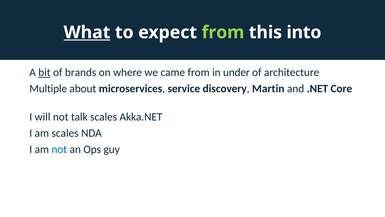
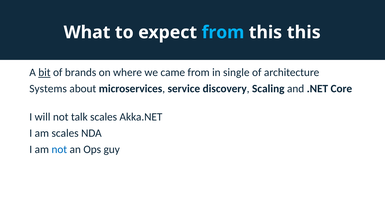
What underline: present -> none
from at (223, 32) colour: light green -> light blue
this into: into -> this
under: under -> single
Multiple: Multiple -> Systems
Martin: Martin -> Scaling
